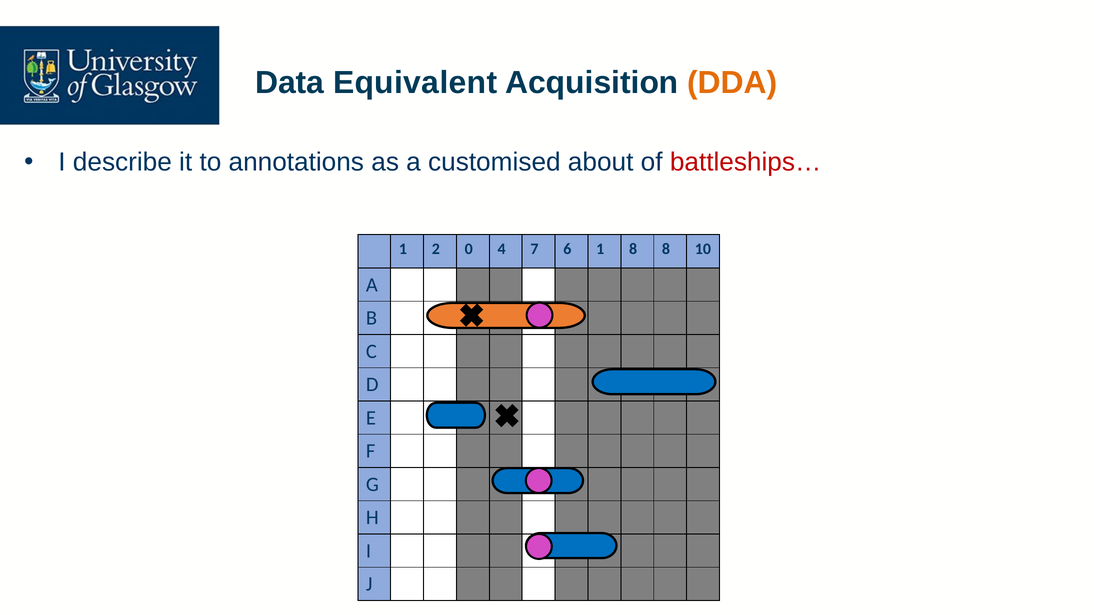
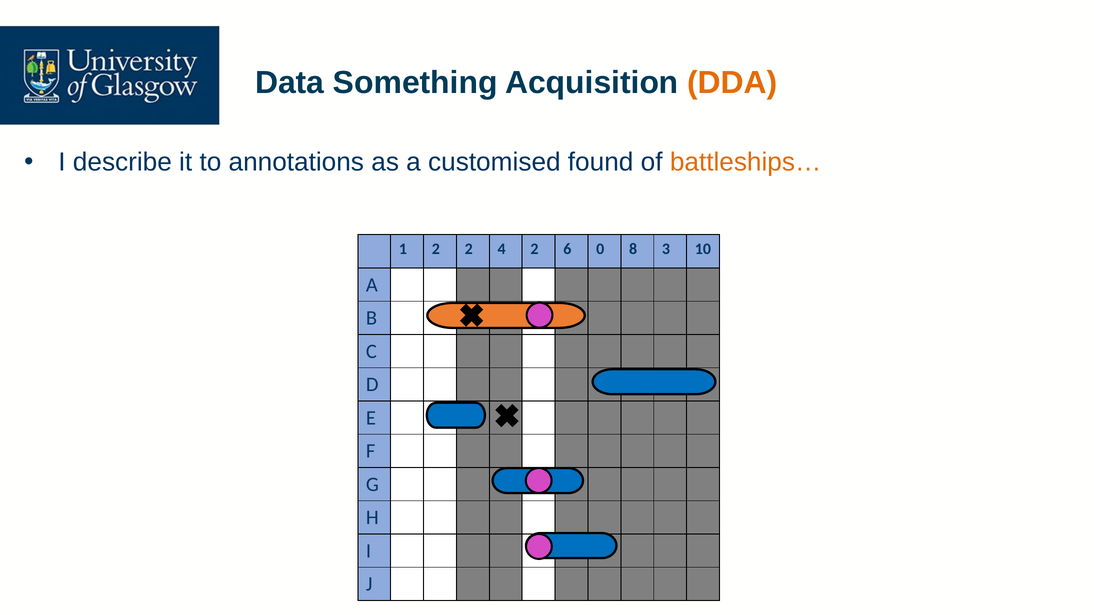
Equivalent: Equivalent -> Something
about: about -> found
battleships… colour: red -> orange
2 0: 0 -> 2
4 7: 7 -> 2
6 1: 1 -> 0
8 8: 8 -> 3
